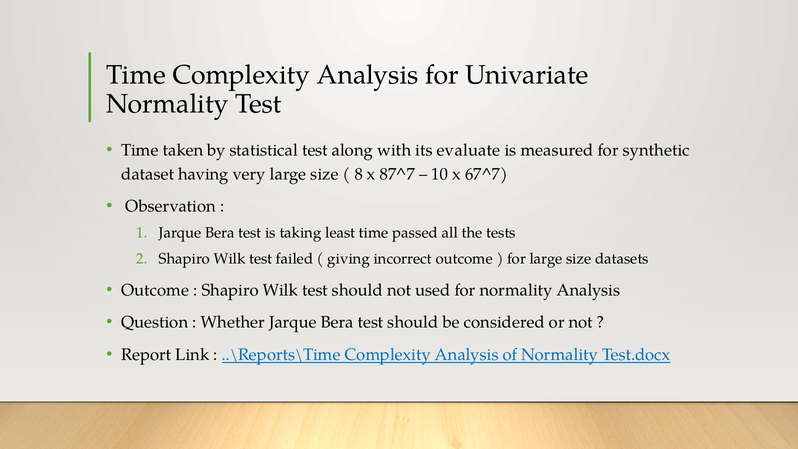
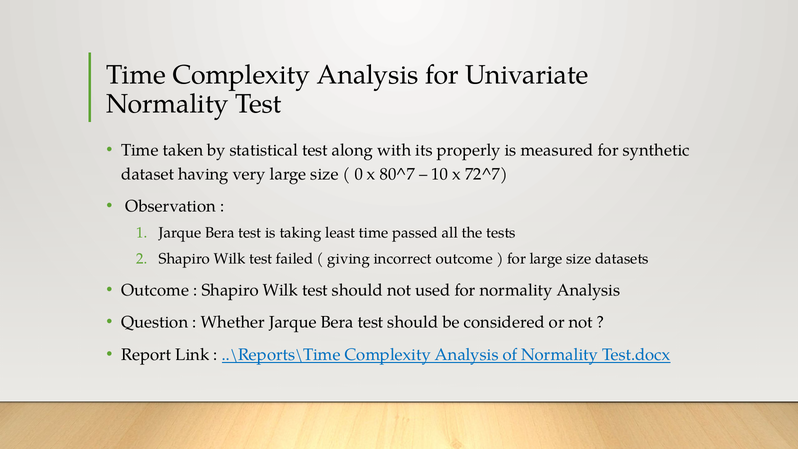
evaluate: evaluate -> properly
8: 8 -> 0
87^7: 87^7 -> 80^7
67^7: 67^7 -> 72^7
